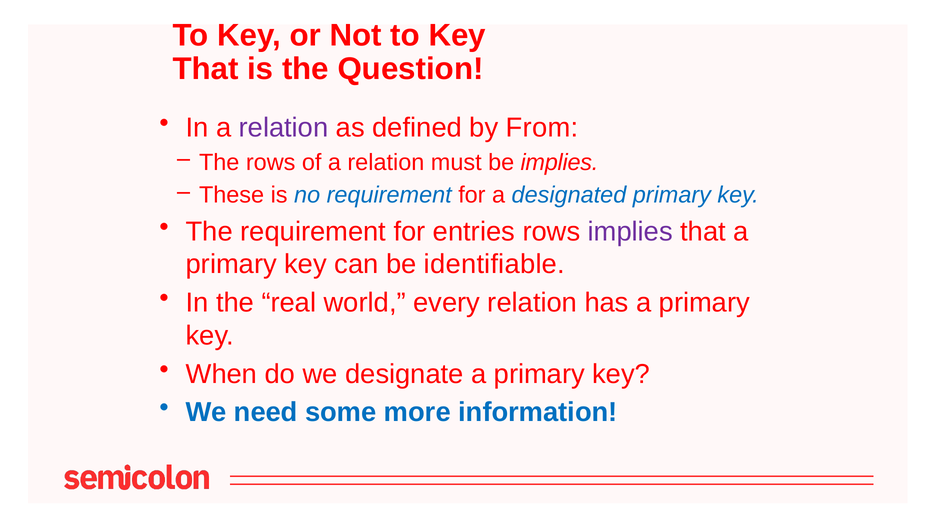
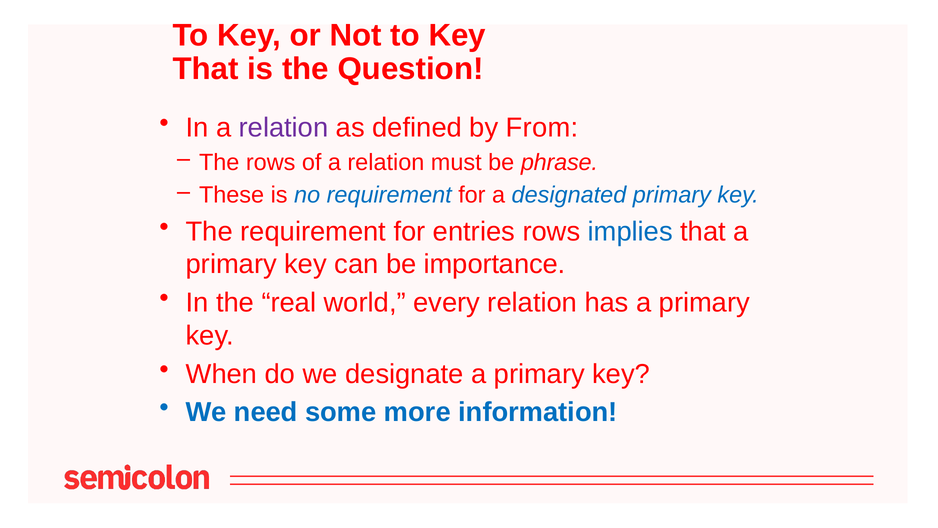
be implies: implies -> phrase
implies at (630, 231) colour: purple -> blue
identifiable: identifiable -> importance
